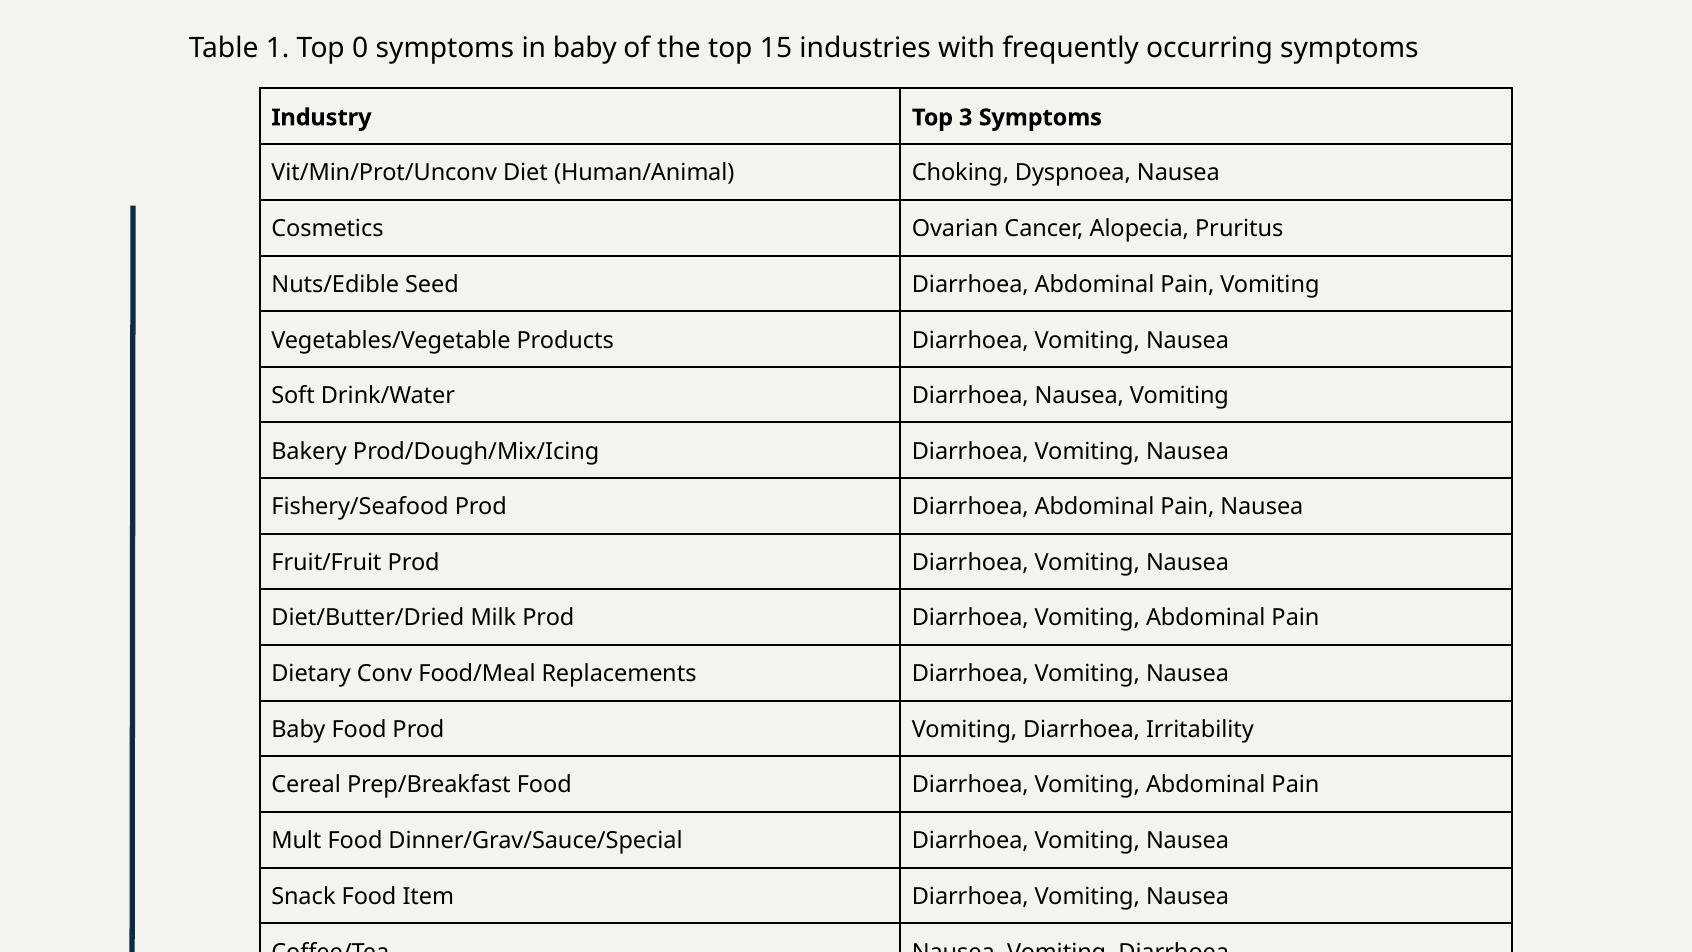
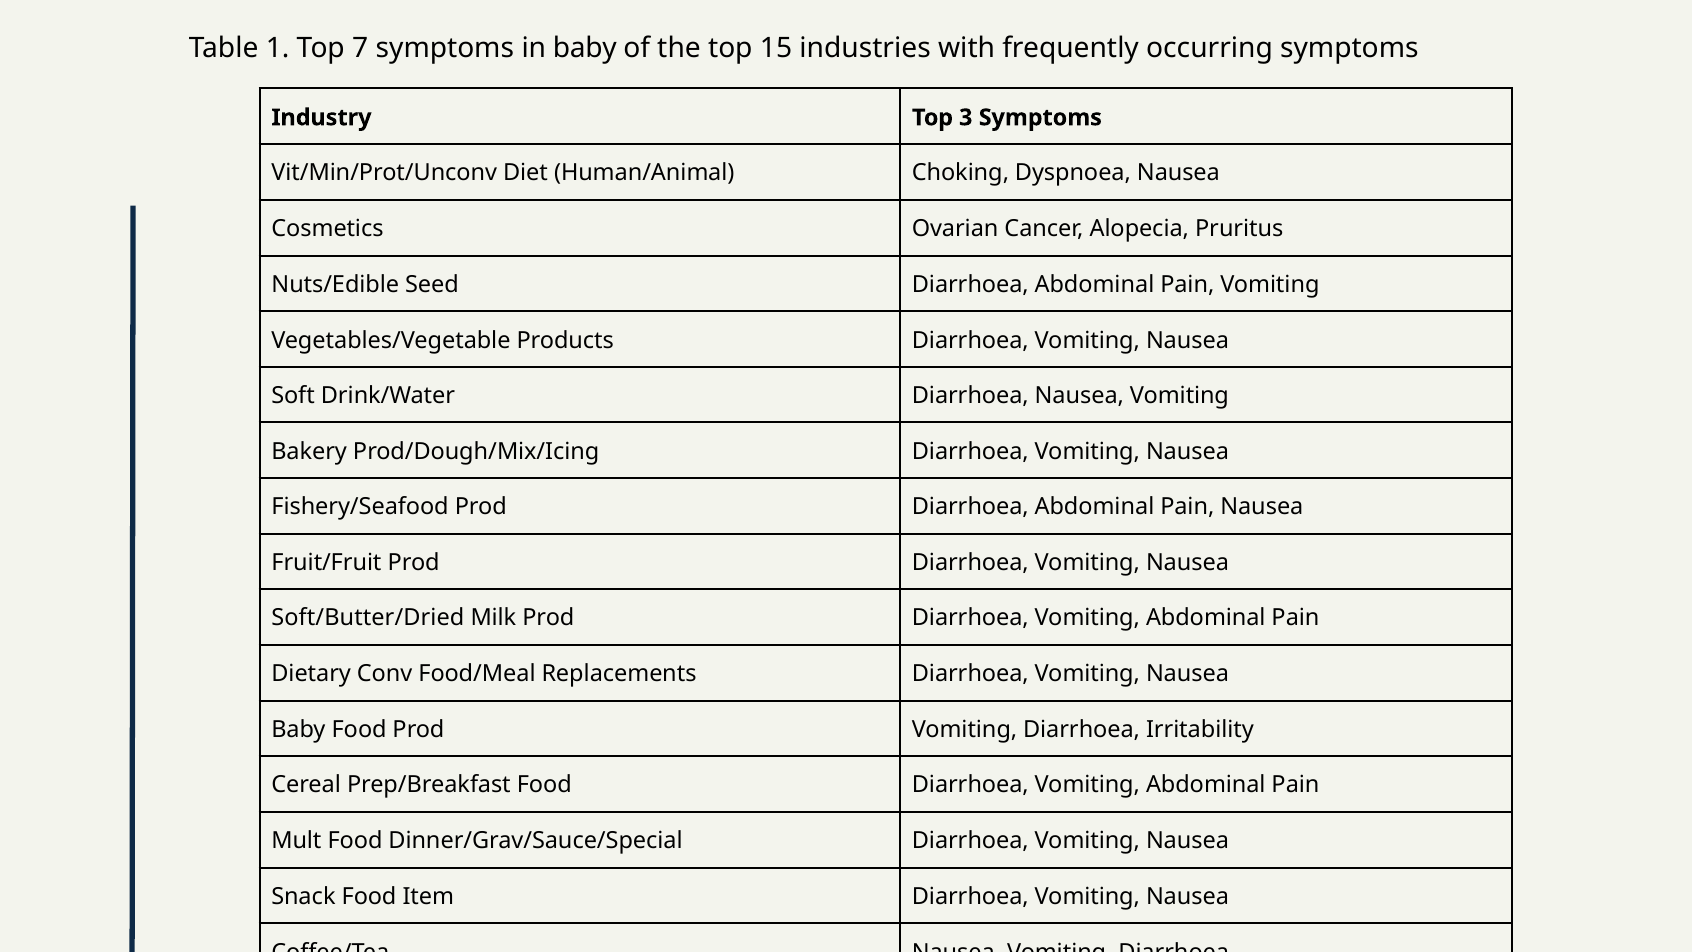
0: 0 -> 7
Diet/Butter/Dried: Diet/Butter/Dried -> Soft/Butter/Dried
